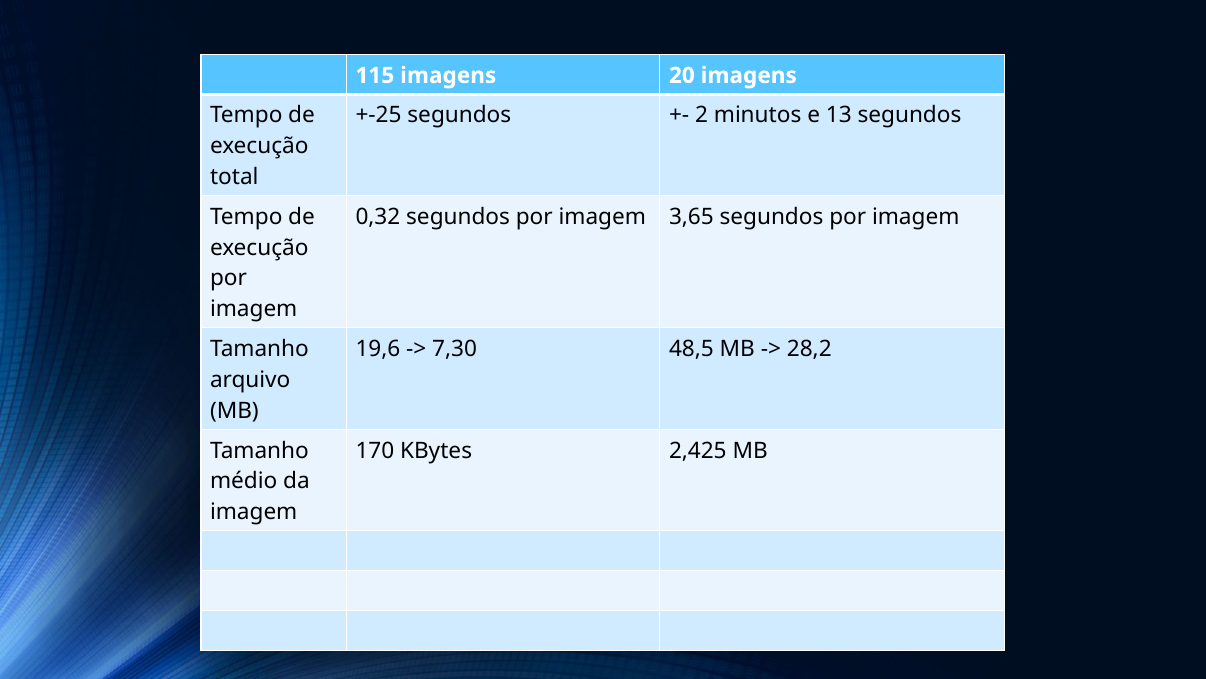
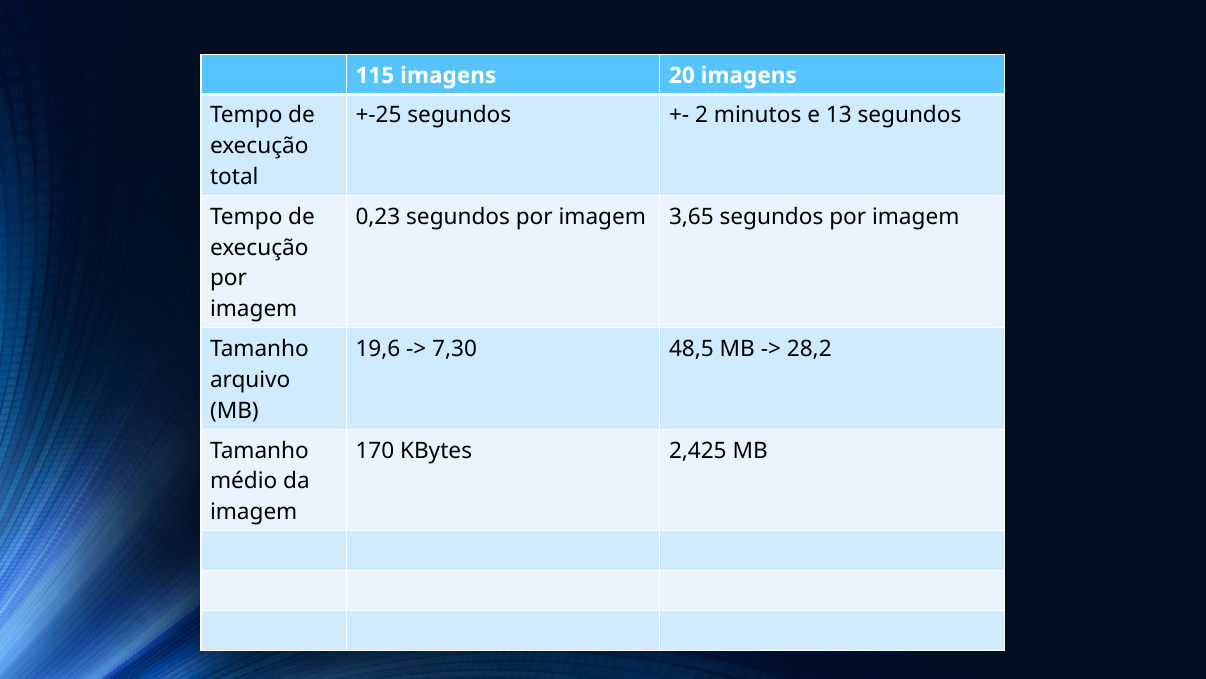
0,32: 0,32 -> 0,23
